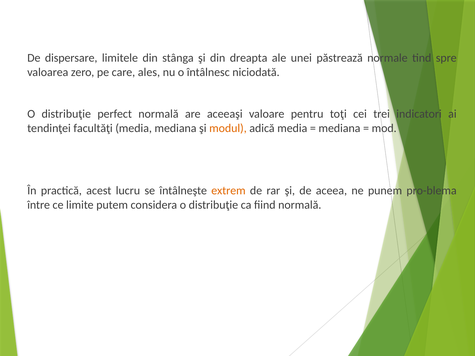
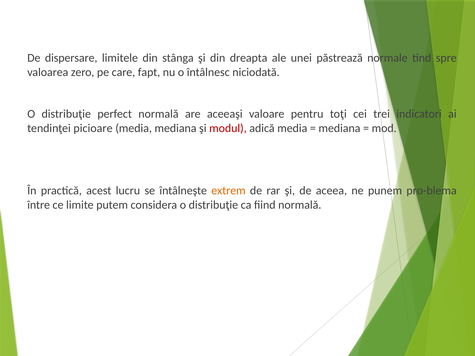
ales: ales -> fapt
facultăţi: facultăţi -> picioare
modul colour: orange -> red
